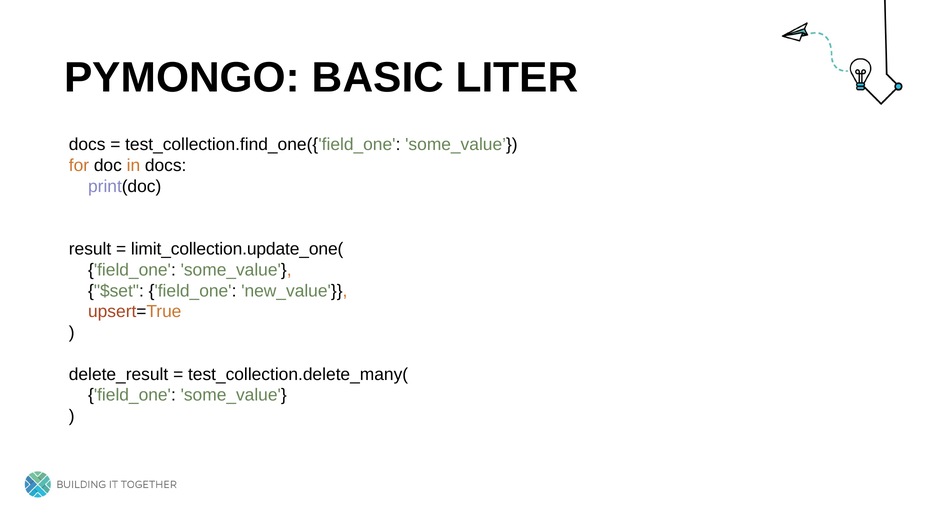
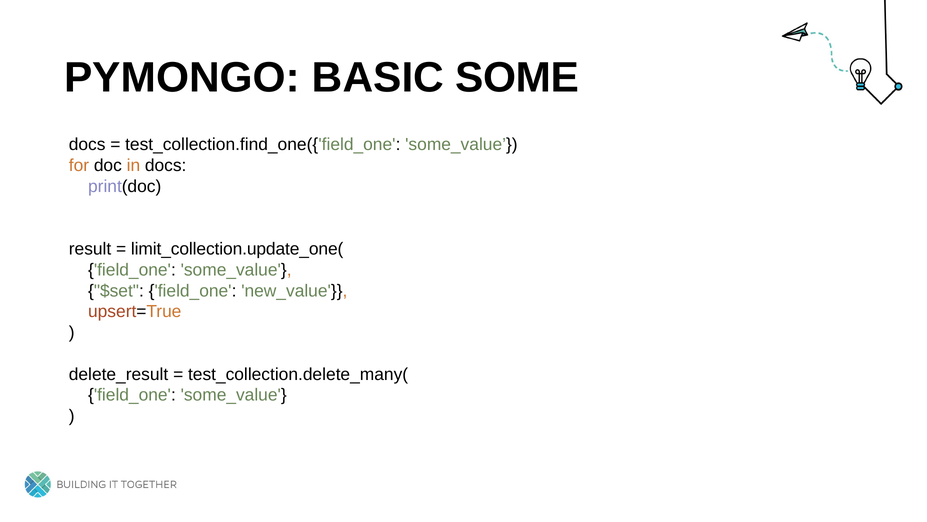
LITER: LITER -> SOME
